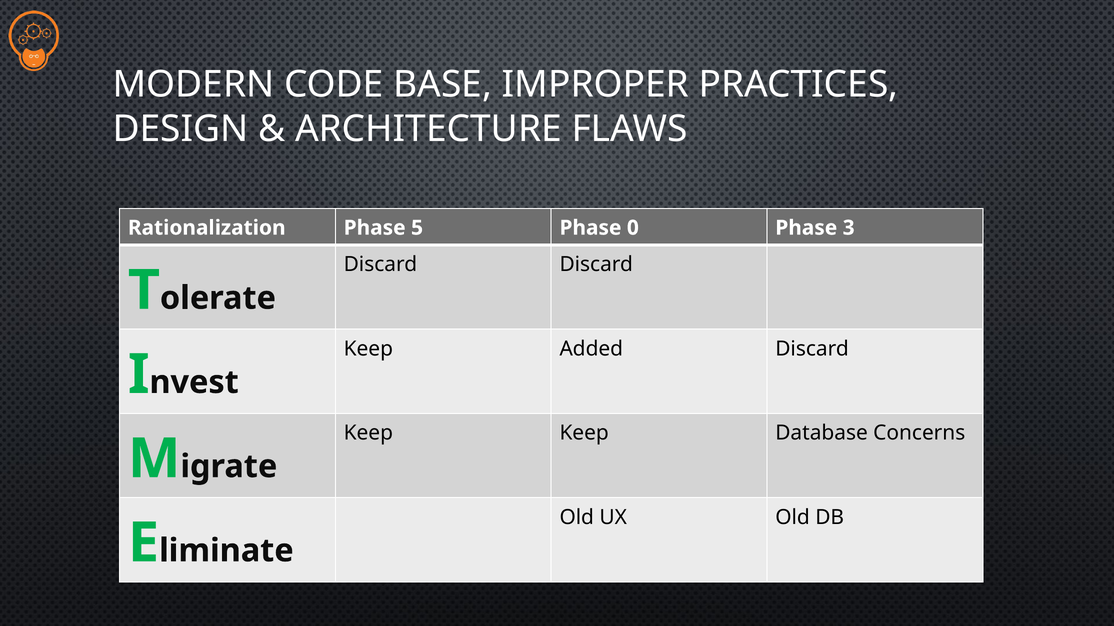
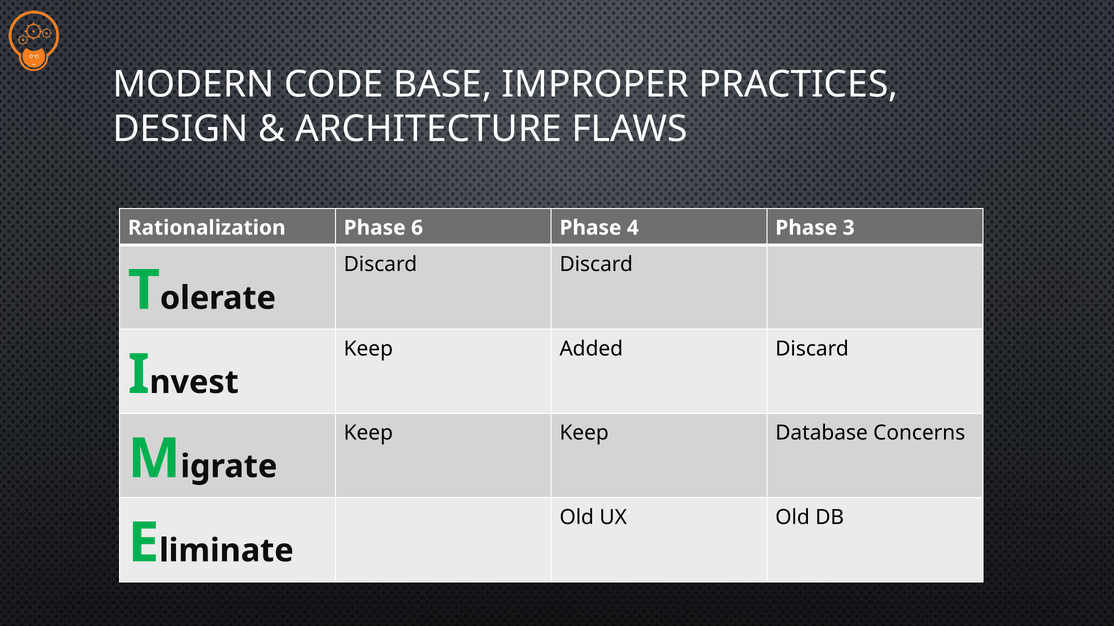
5: 5 -> 6
0: 0 -> 4
